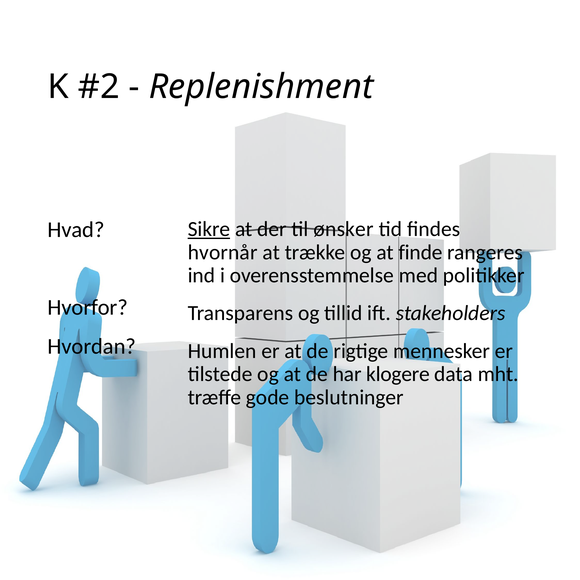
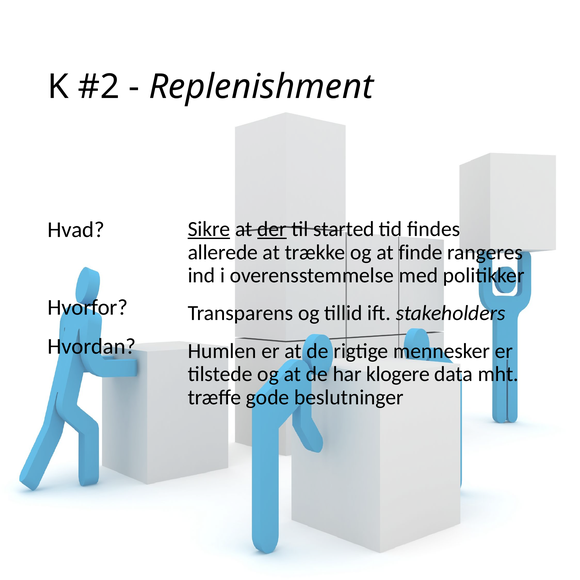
der underline: none -> present
ønsker: ønsker -> started
hvornår: hvornår -> allerede
